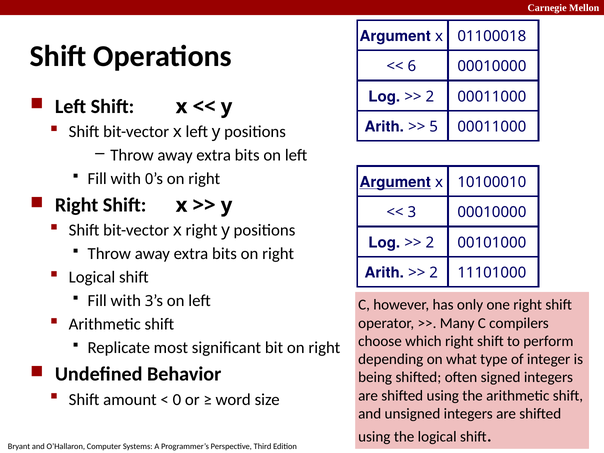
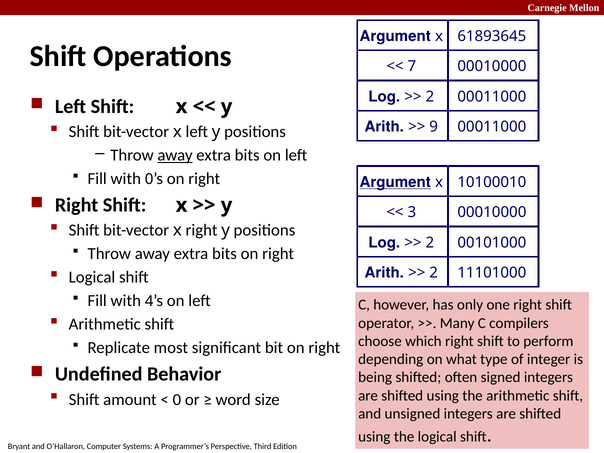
01100018: 01100018 -> 61893645
6: 6 -> 7
5: 5 -> 9
away at (175, 155) underline: none -> present
with 3: 3 -> 4
